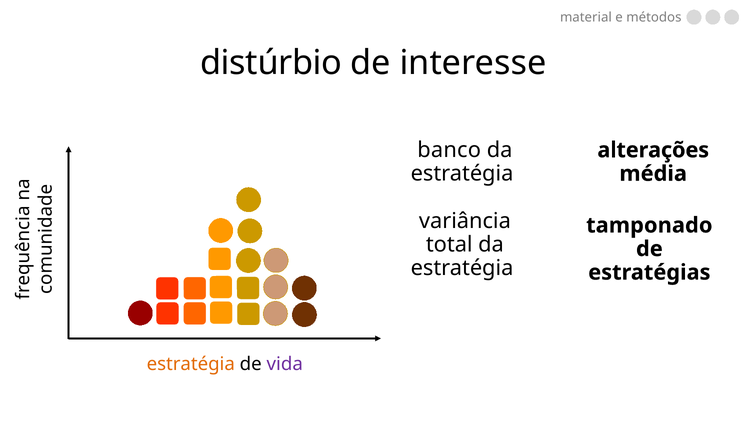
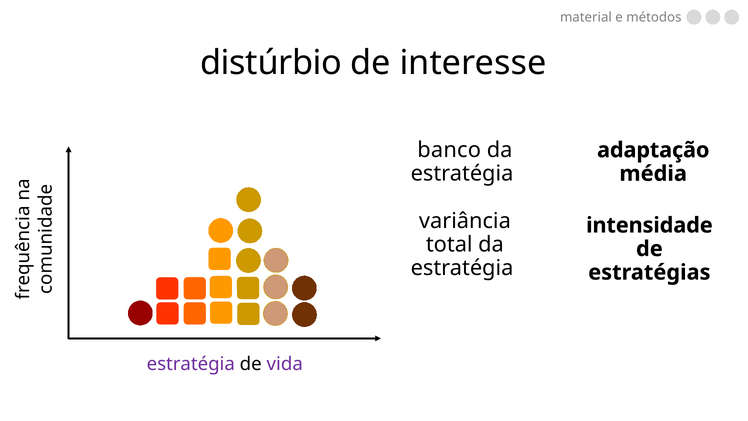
alterações: alterações -> adaptação
tamponado: tamponado -> intensidade
estratégia at (191, 364) colour: orange -> purple
